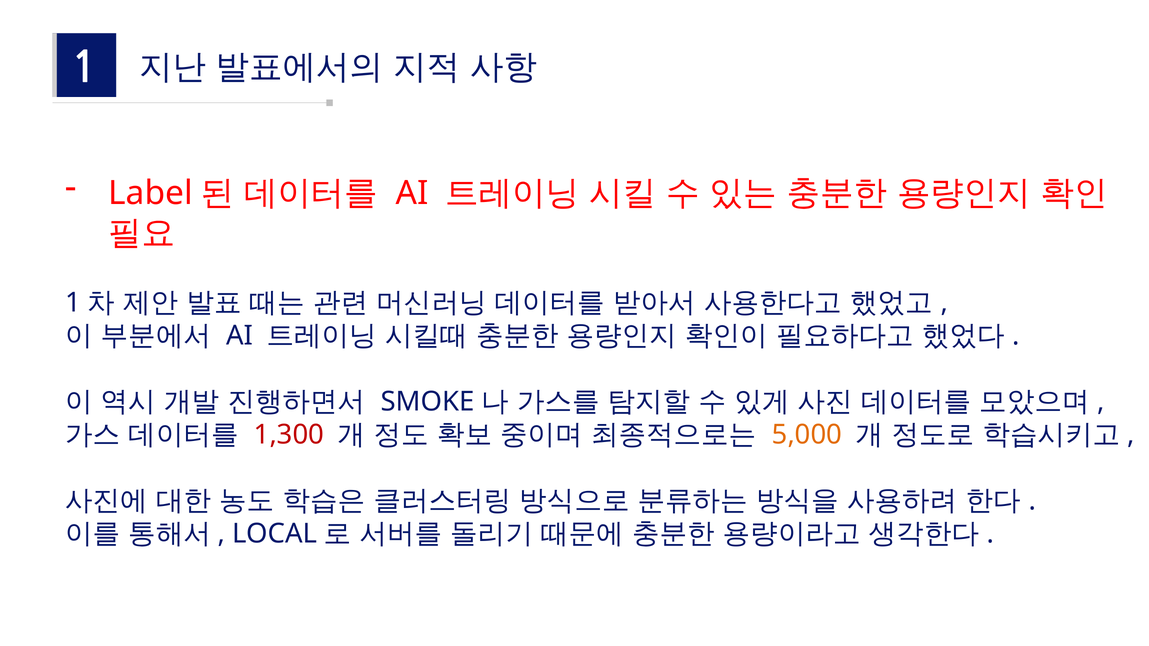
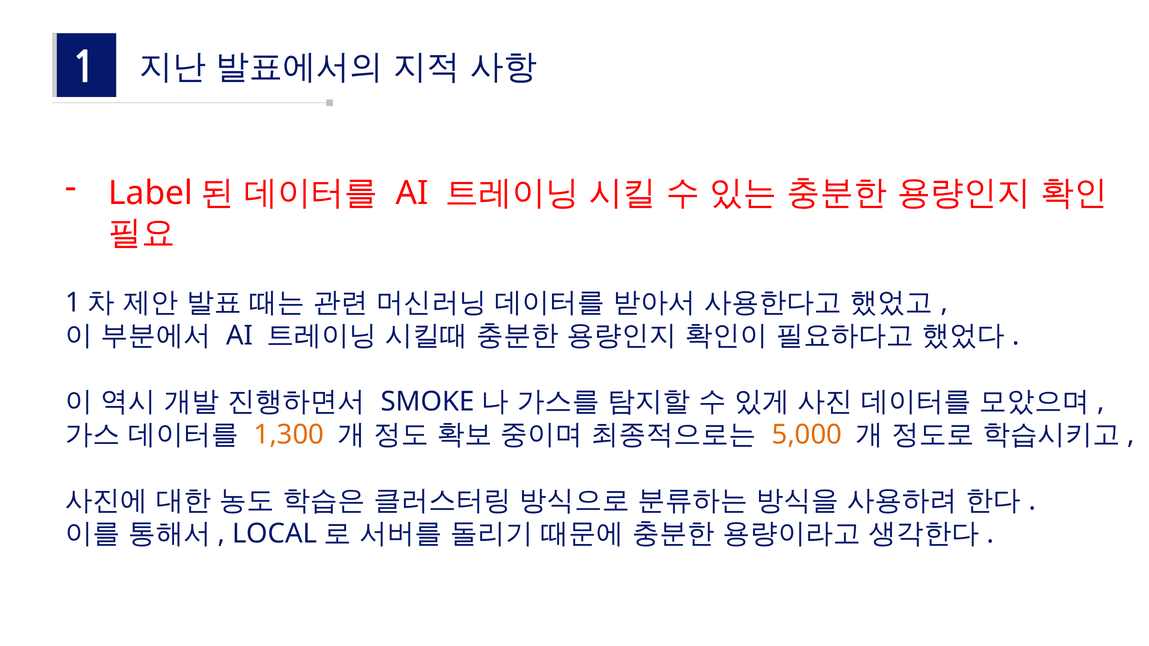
1,300 colour: red -> orange
